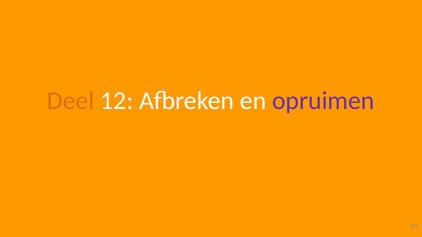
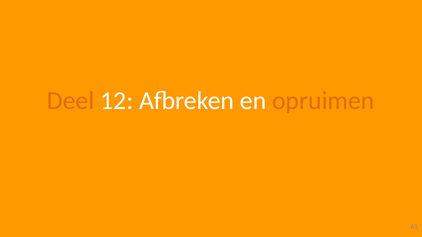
opruimen colour: purple -> orange
